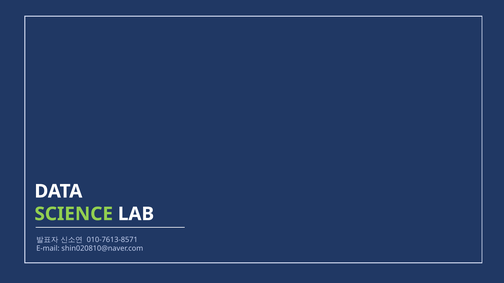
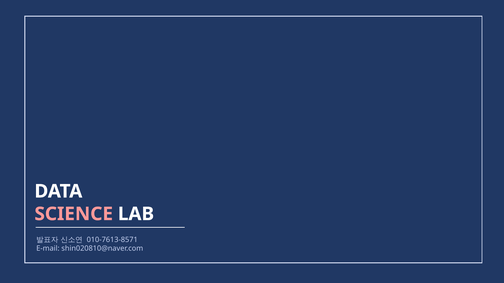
SCIENCE colour: light green -> pink
